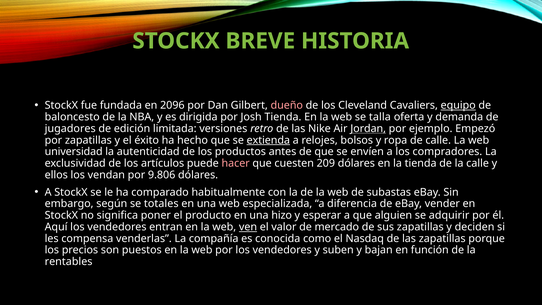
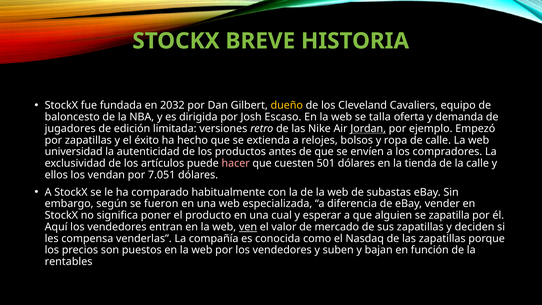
2096: 2096 -> 2032
dueño colour: pink -> yellow
equipo underline: present -> none
Josh Tienda: Tienda -> Escaso
extienda underline: present -> none
209: 209 -> 501
9.806: 9.806 -> 7.051
totales: totales -> fueron
hizo: hizo -> cual
adquirir: adquirir -> zapatilla
